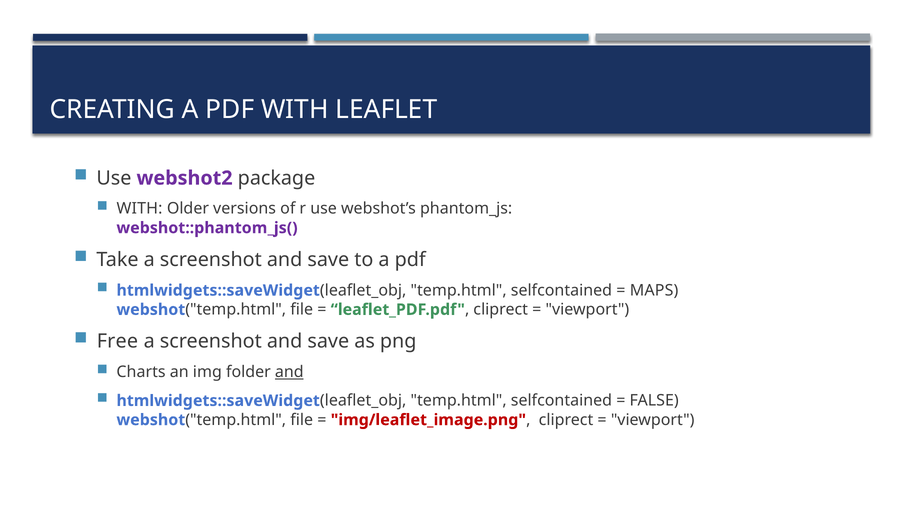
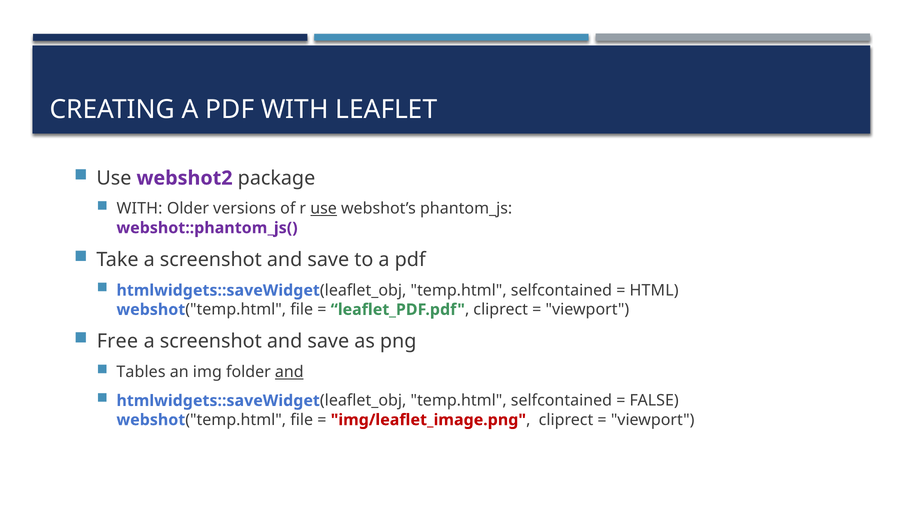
use at (324, 209) underline: none -> present
MAPS: MAPS -> HTML
Charts: Charts -> Tables
